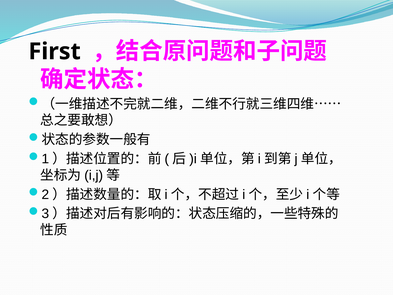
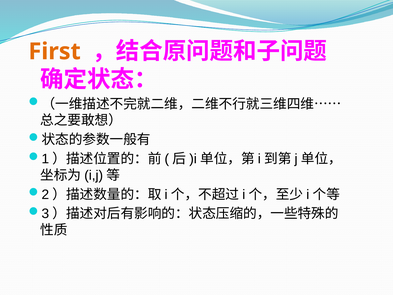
First colour: black -> orange
